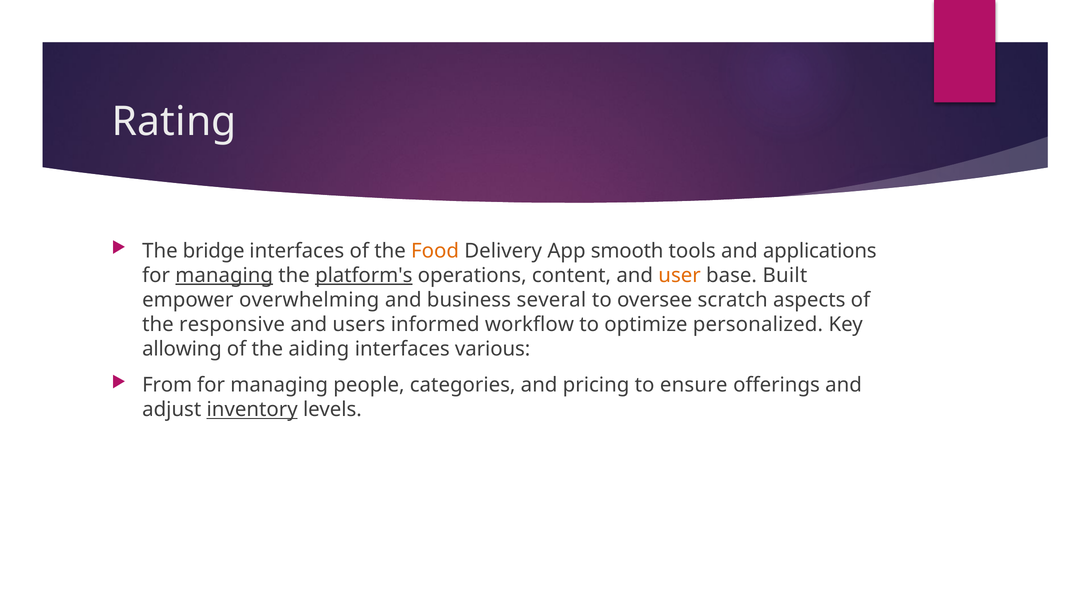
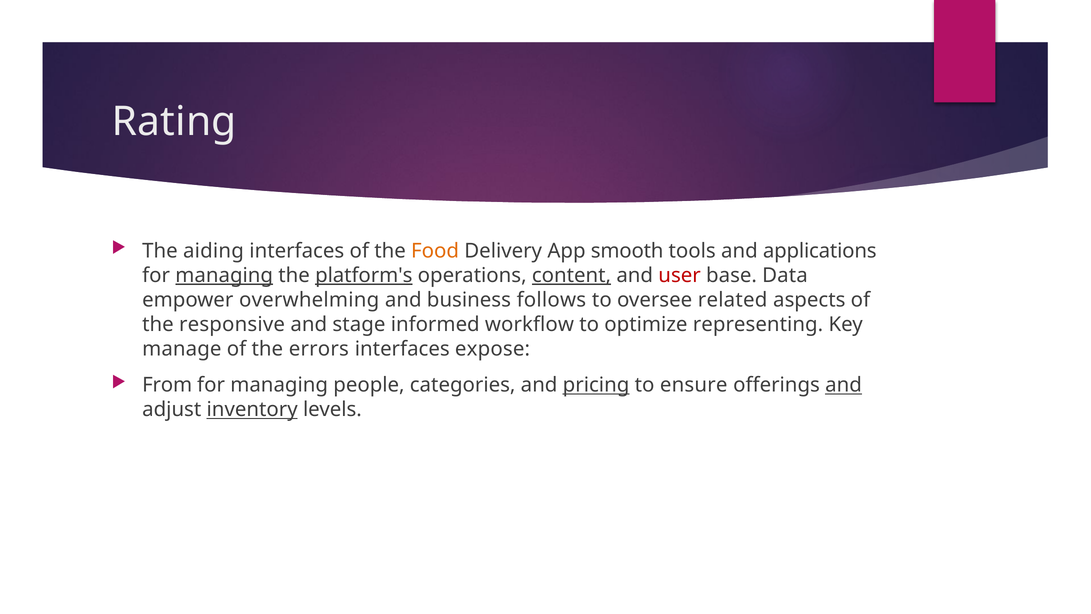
bridge: bridge -> aiding
content underline: none -> present
user colour: orange -> red
Built: Built -> Data
several: several -> follows
scratch: scratch -> related
users: users -> stage
personalized: personalized -> representing
allowing: allowing -> manage
aiding: aiding -> errors
various: various -> expose
pricing underline: none -> present
and at (844, 385) underline: none -> present
